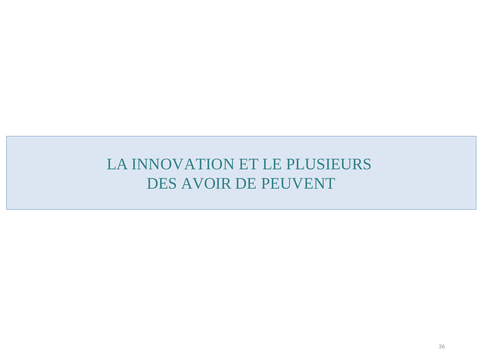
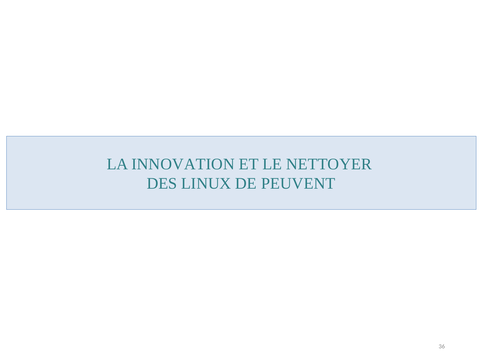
PLUSIEURS: PLUSIEURS -> NETTOYER
AVOIR: AVOIR -> LINUX
